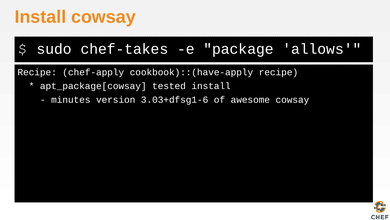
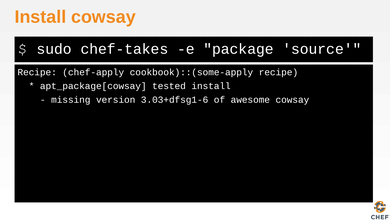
allows: allows -> source
cookbook)::(have-apply: cookbook)::(have-apply -> cookbook)::(some-apply
minutes: minutes -> missing
